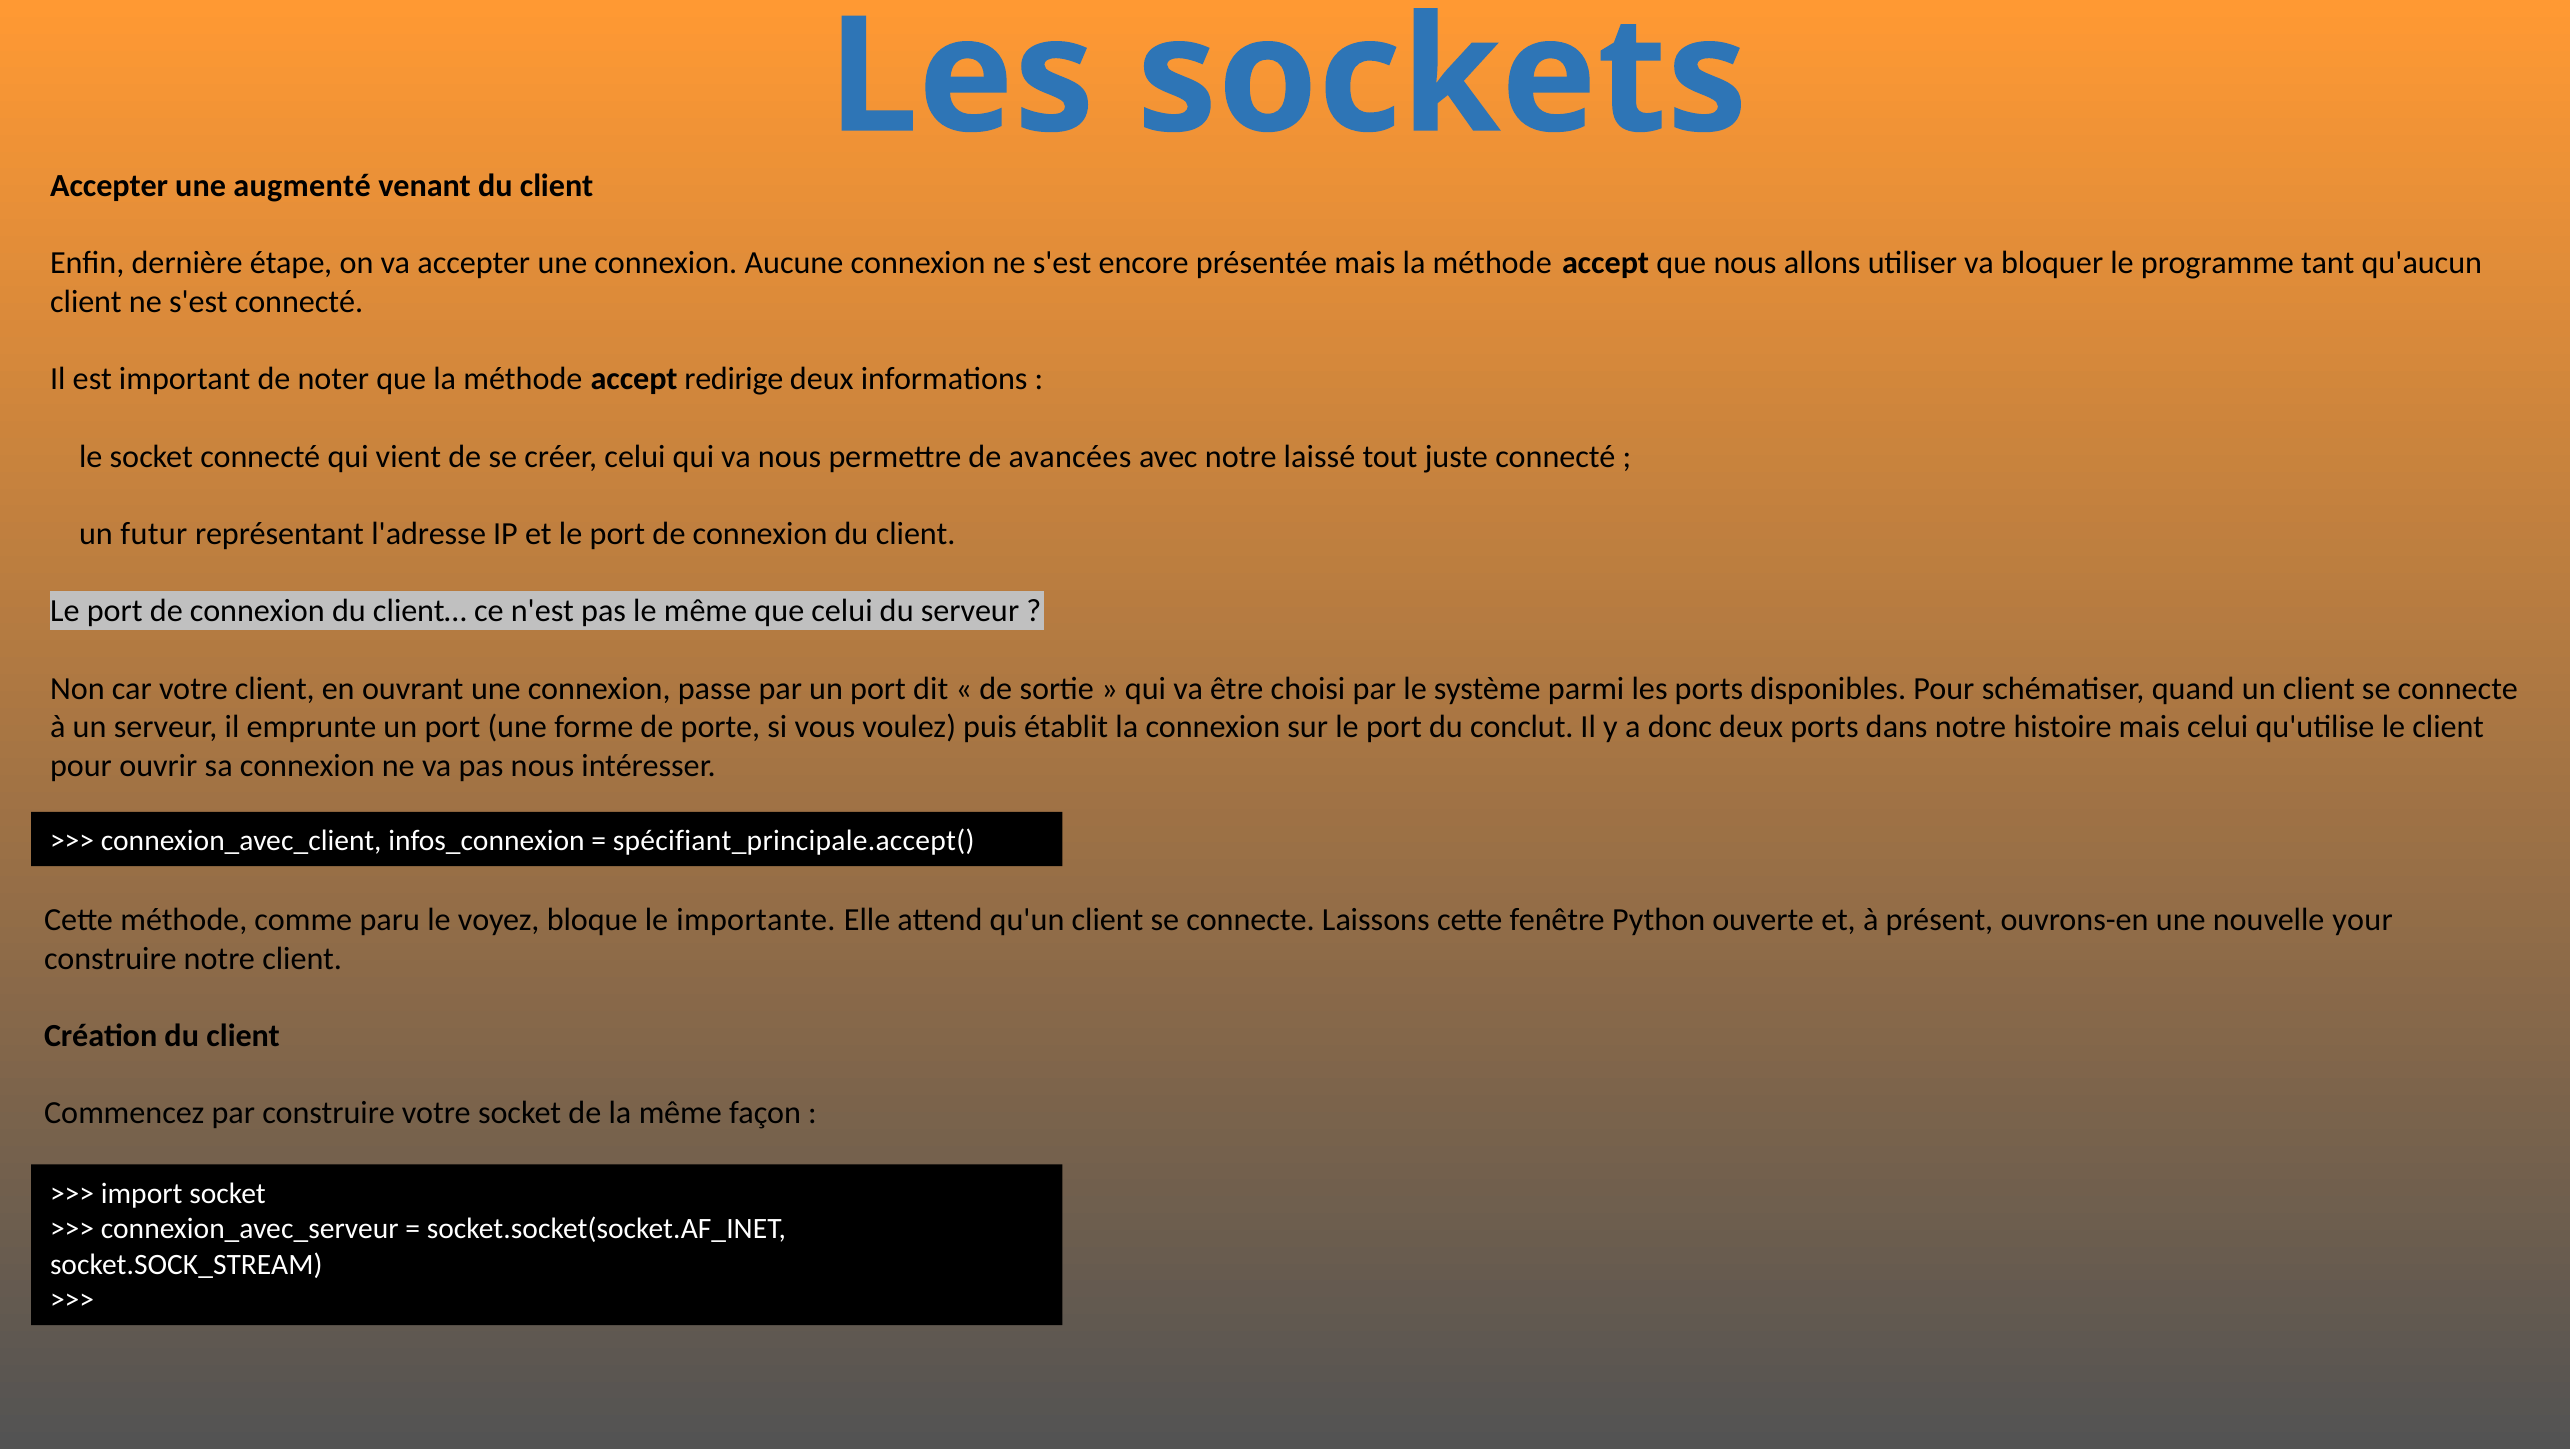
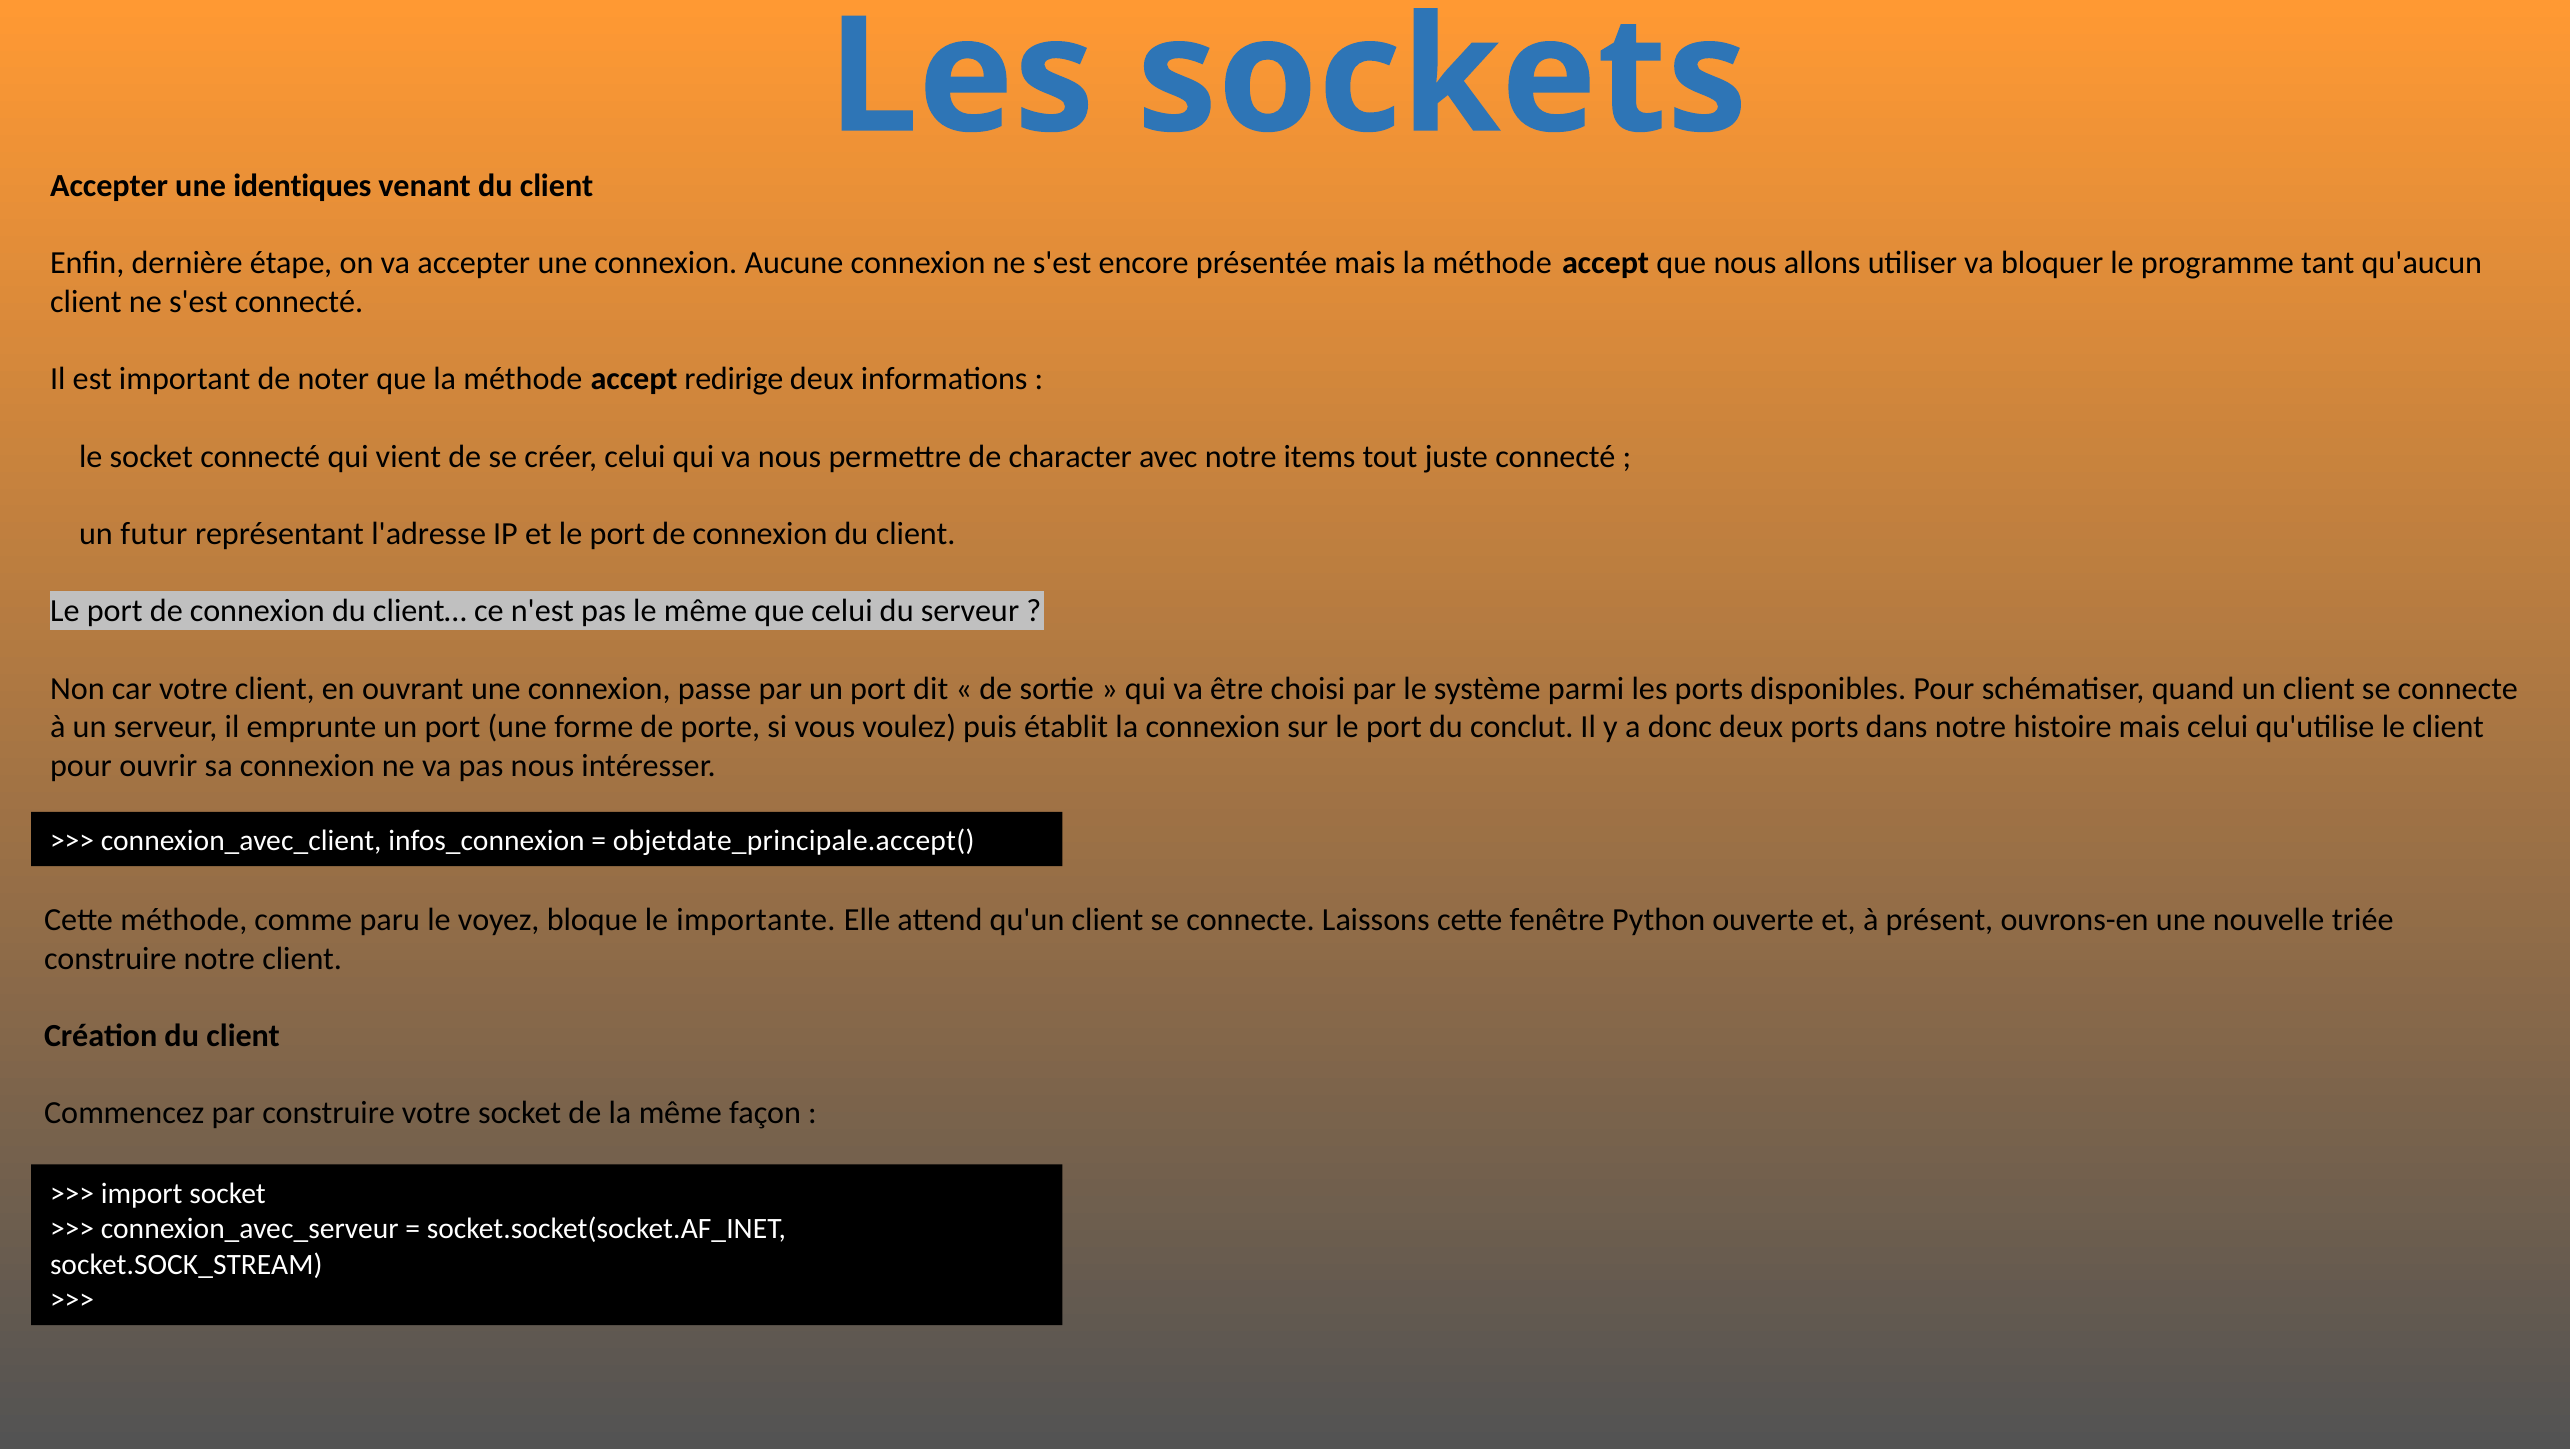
augmenté: augmenté -> identiques
avancées: avancées -> character
laissé: laissé -> items
spécifiant_principale.accept(: spécifiant_principale.accept( -> objetdate_principale.accept(
your: your -> triée
